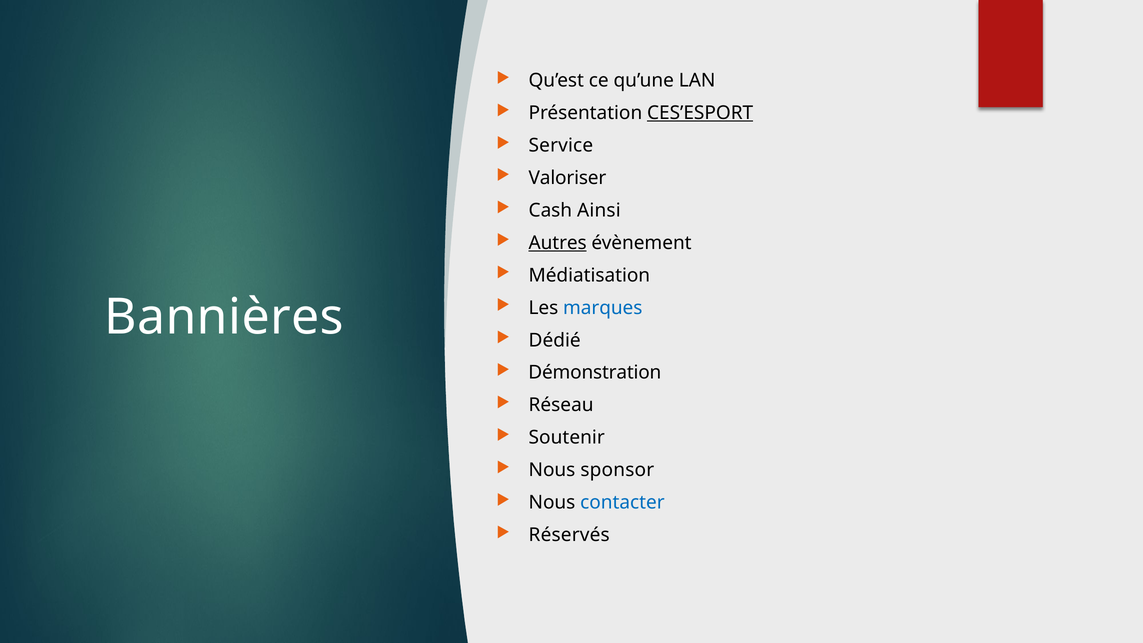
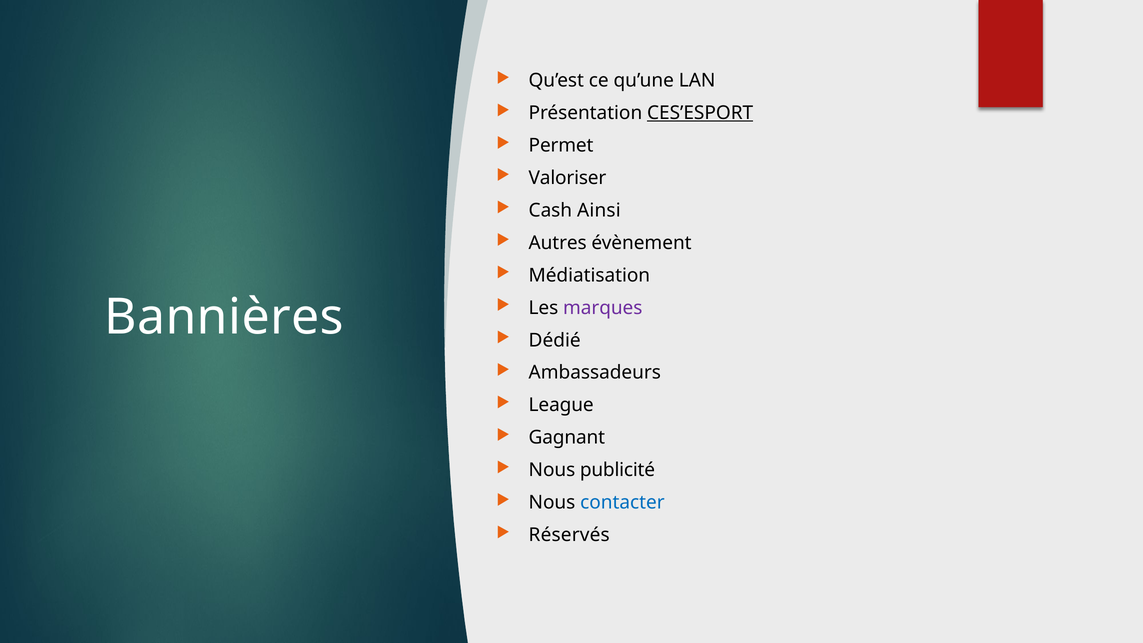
Service: Service -> Permet
Autres underline: present -> none
marques colour: blue -> purple
Démonstration: Démonstration -> Ambassadeurs
Réseau: Réseau -> League
Soutenir: Soutenir -> Gagnant
sponsor: sponsor -> publicité
